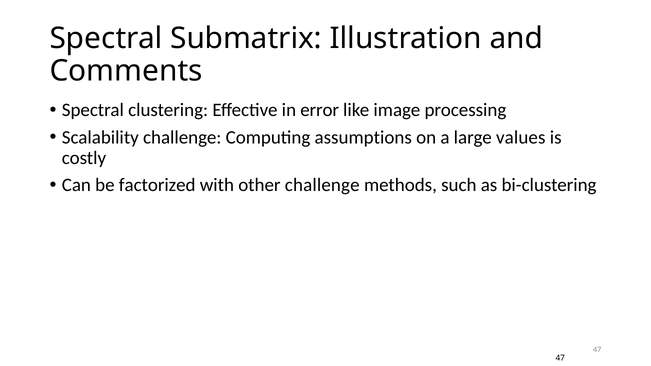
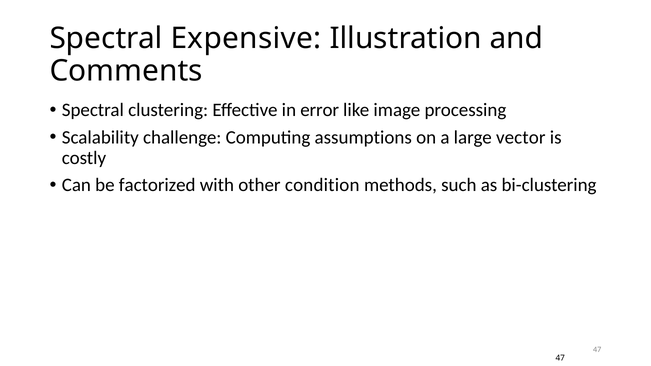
Submatrix: Submatrix -> Expensive
values: values -> vector
other challenge: challenge -> condition
